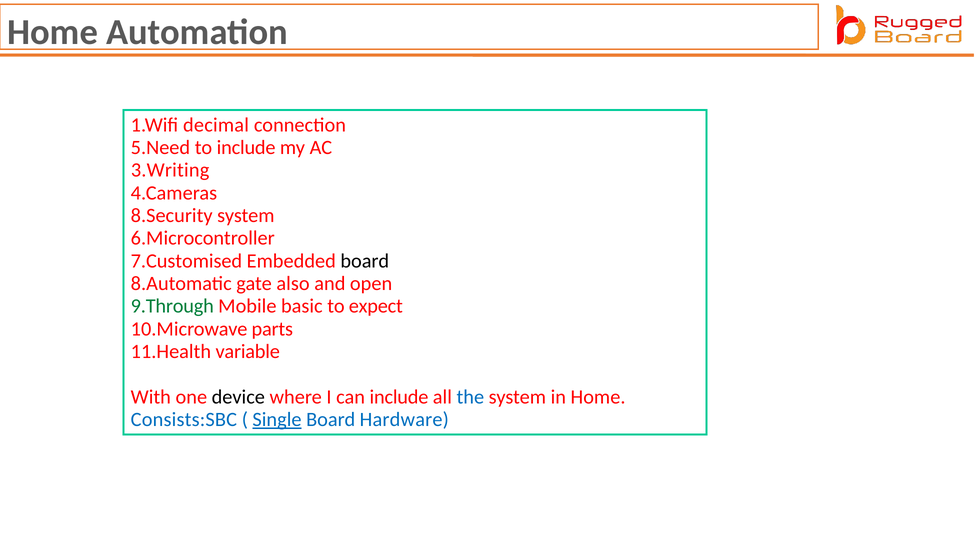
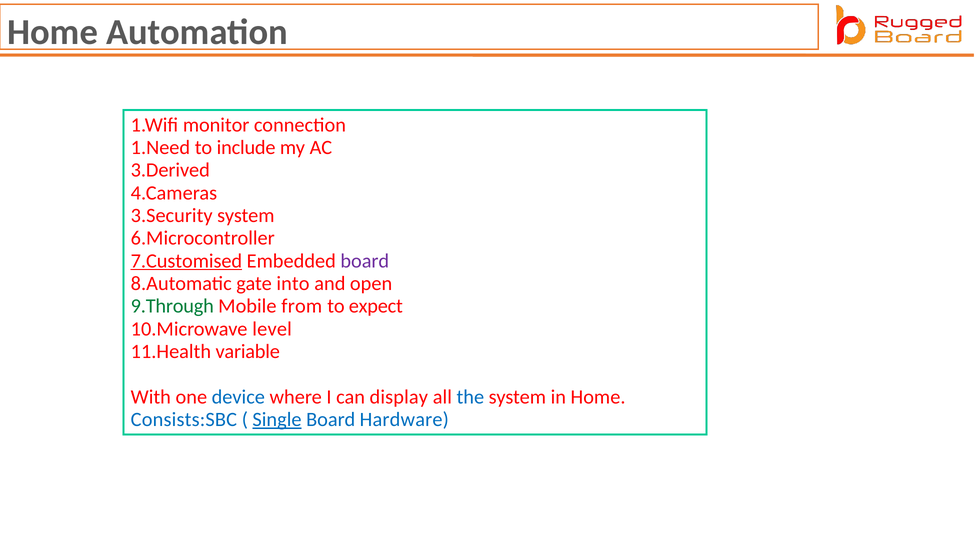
decimal: decimal -> monitor
5.Need: 5.Need -> 1.Need
3.Writing: 3.Writing -> 3.Derived
8.Security: 8.Security -> 3.Security
7.Customised underline: none -> present
board at (365, 261) colour: black -> purple
also: also -> into
basic: basic -> from
parts: parts -> level
device colour: black -> blue
can include: include -> display
